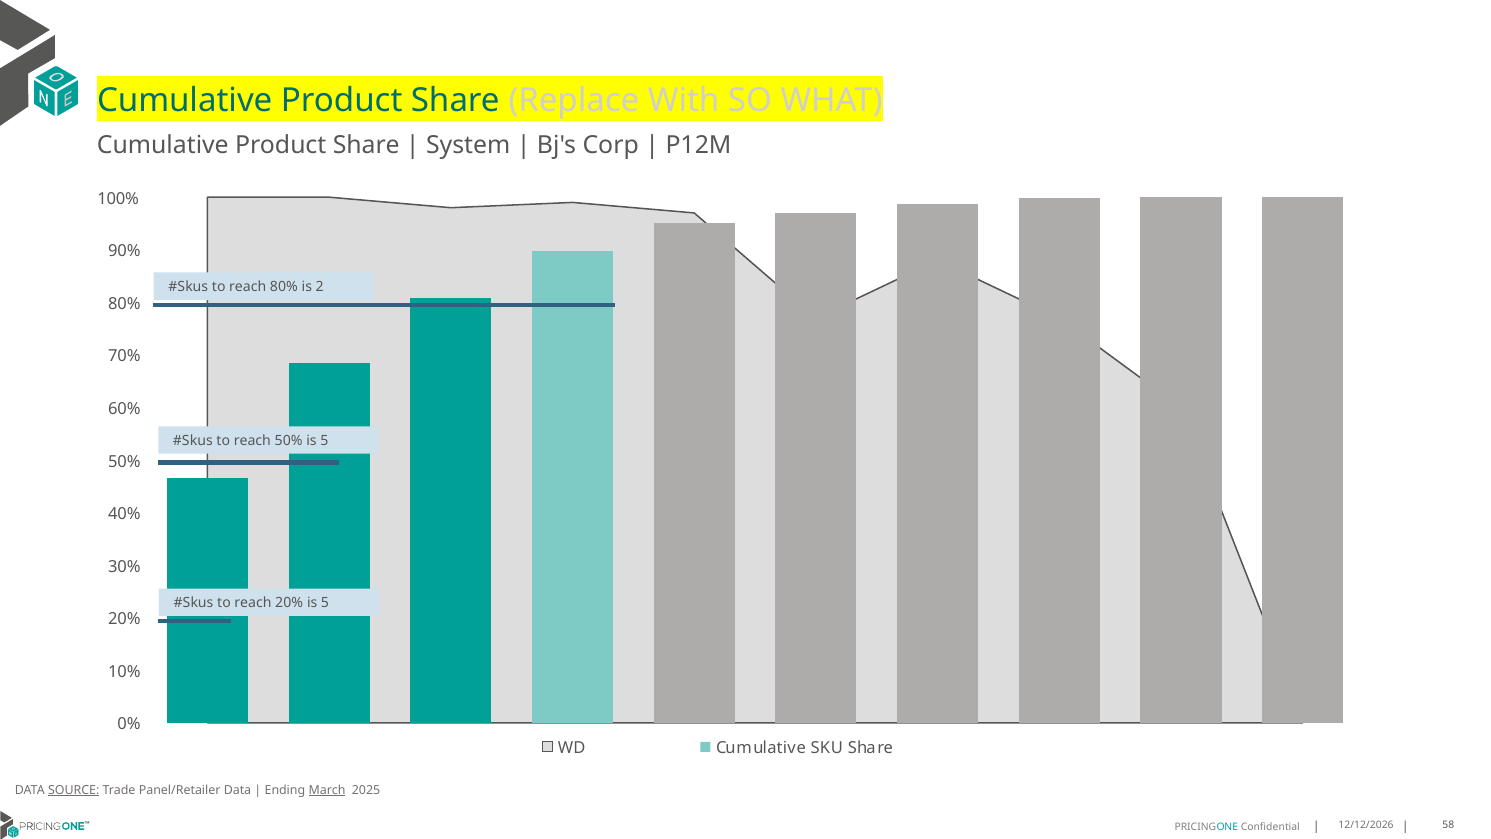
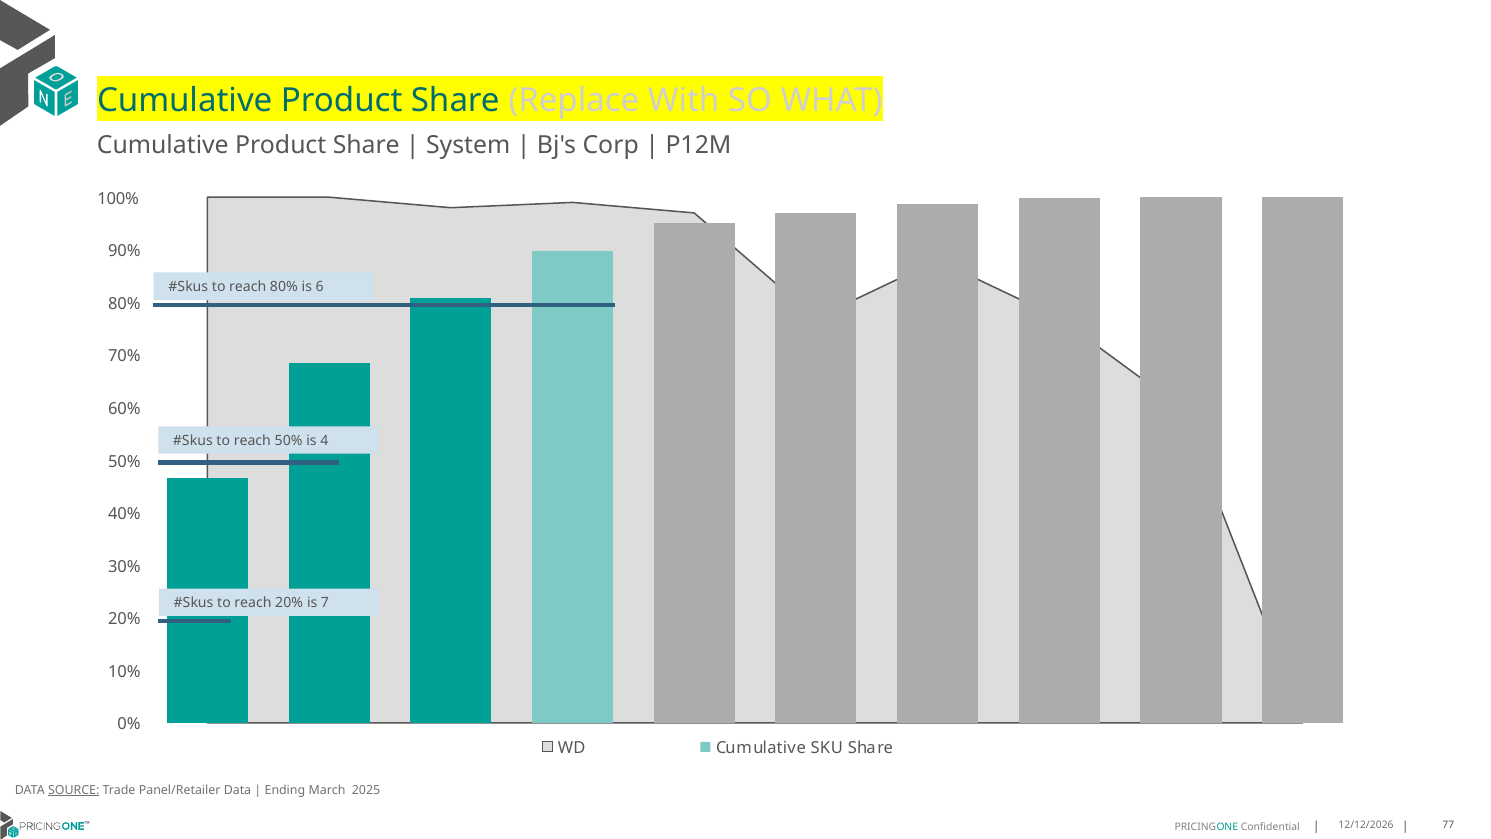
2: 2 -> 6
50% is 5: 5 -> 4
20% is 5: 5 -> 7
March underline: present -> none
58: 58 -> 77
